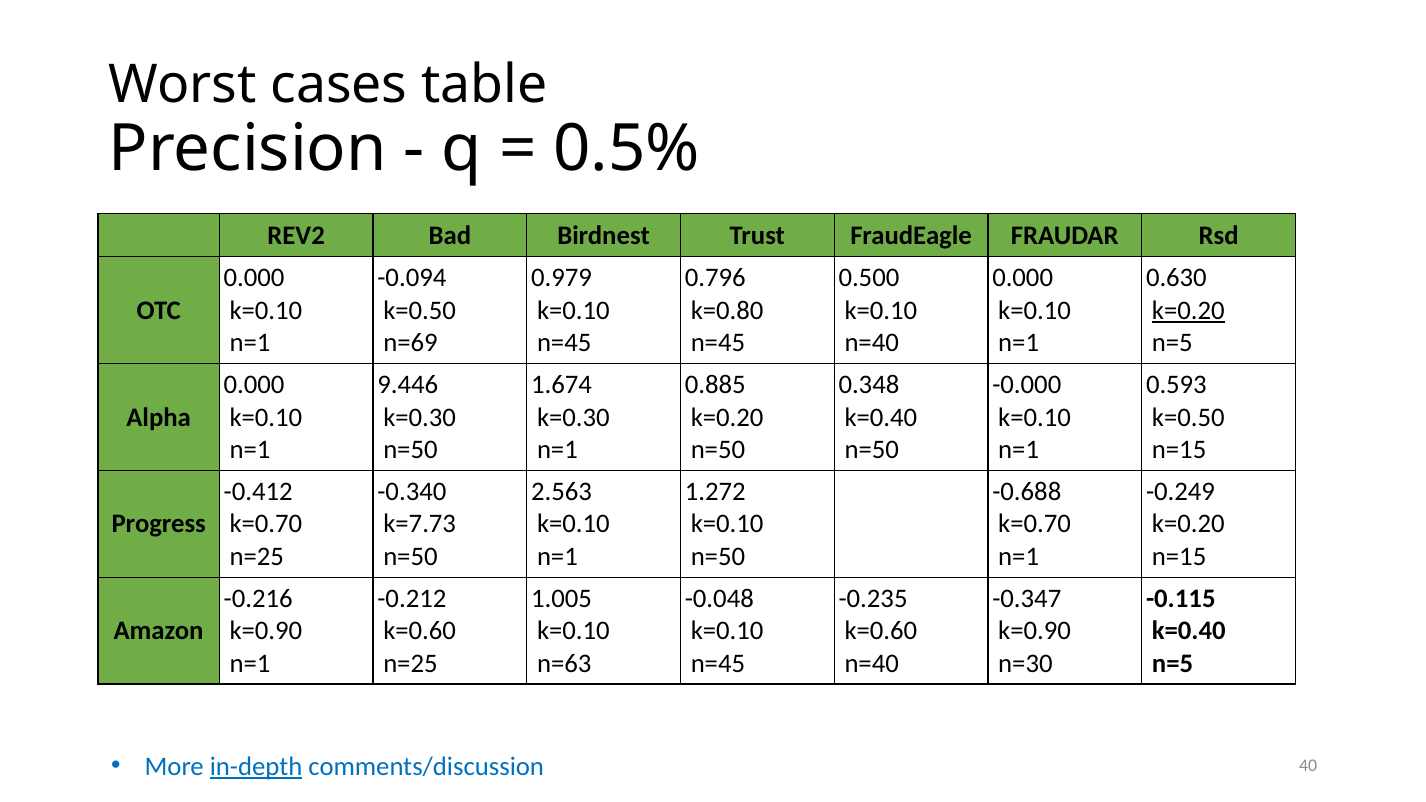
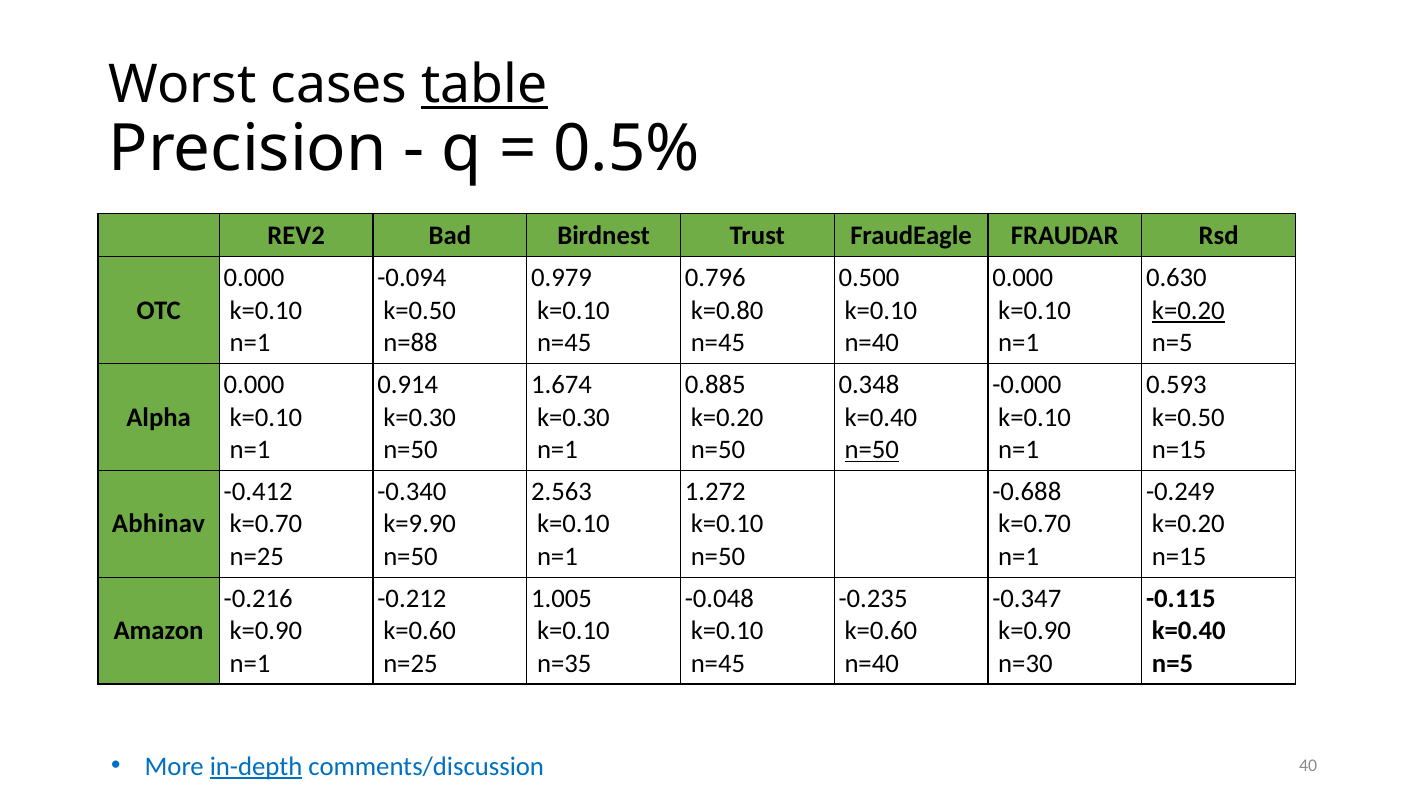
table underline: none -> present
n=69: n=69 -> n=88
9.446: 9.446 -> 0.914
n=50 at (872, 450) underline: none -> present
Progress: Progress -> Abhinav
k=7.73: k=7.73 -> k=9.90
n=63: n=63 -> n=35
